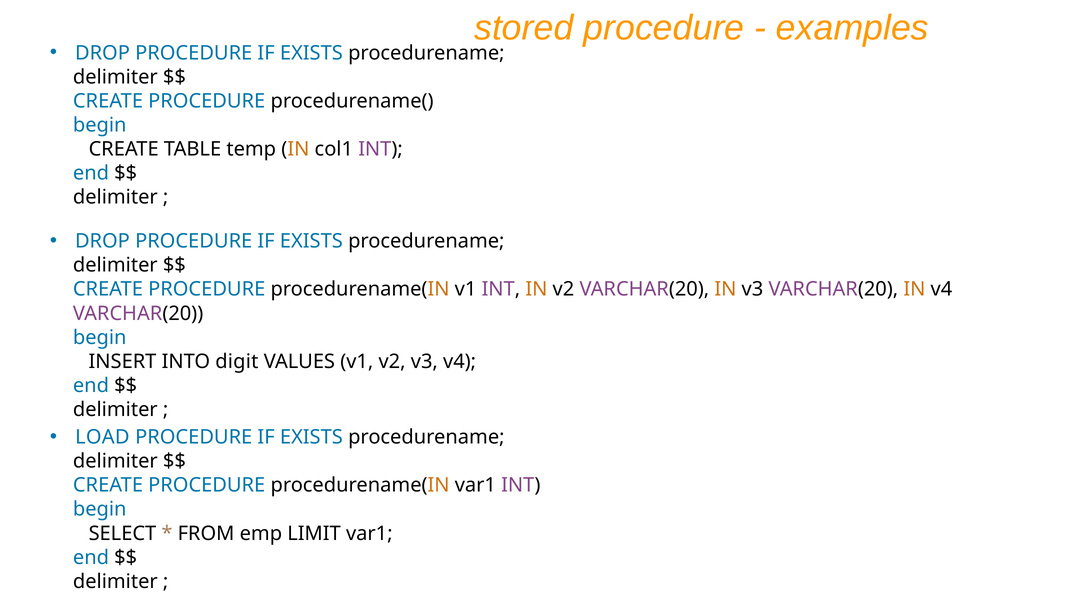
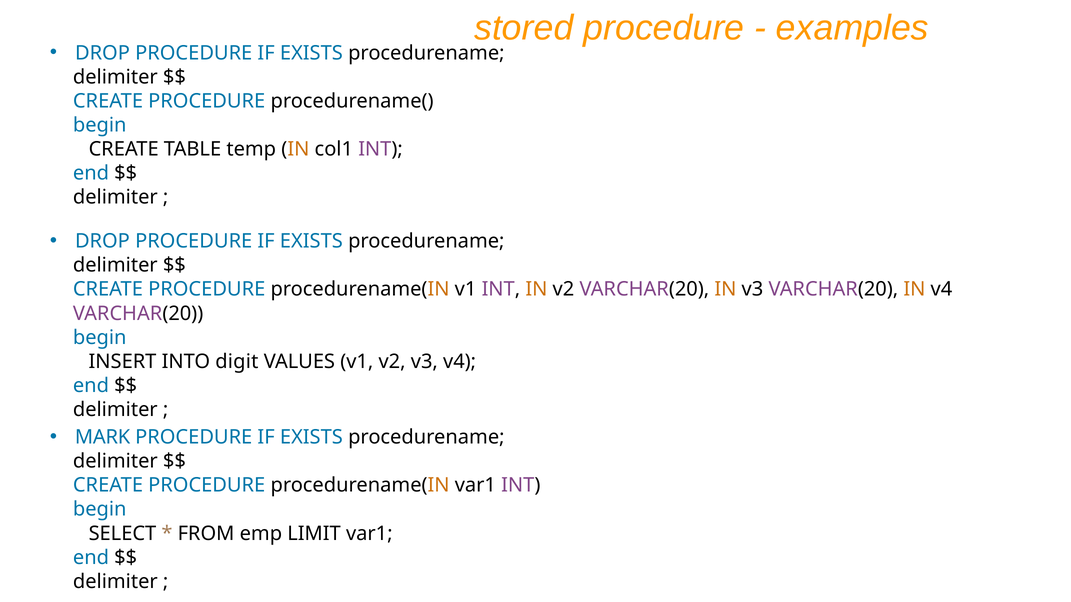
LOAD: LOAD -> MARK
